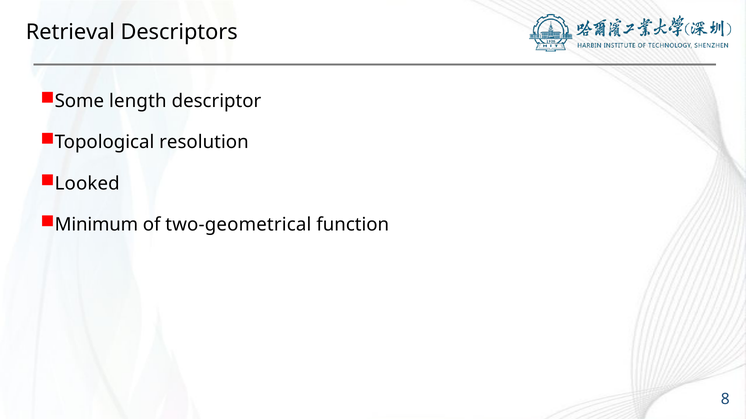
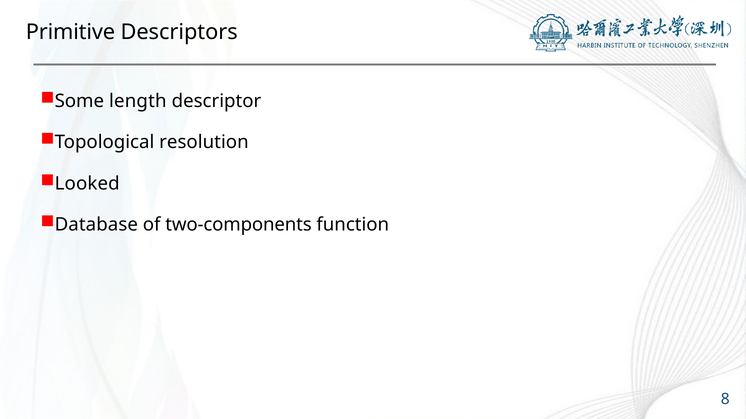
Retrieval: Retrieval -> Primitive
Minimum: Minimum -> Database
two-geometrical: two-geometrical -> two-components
